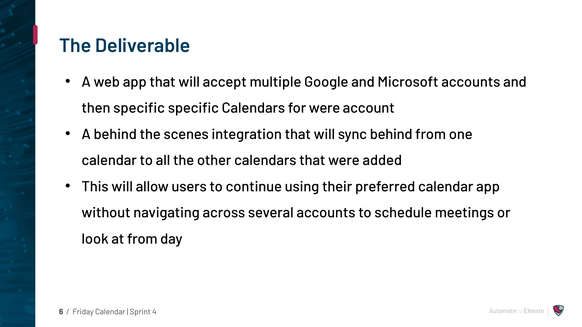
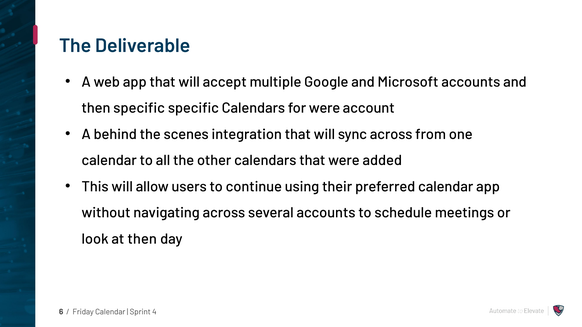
sync behind: behind -> across
at from: from -> then
